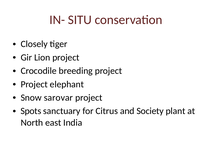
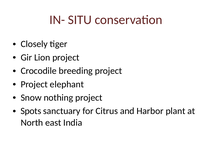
sarovar: sarovar -> nothing
Society: Society -> Harbor
